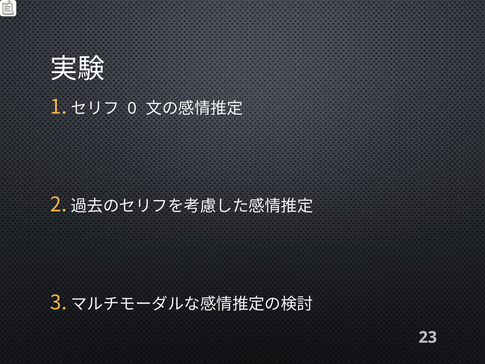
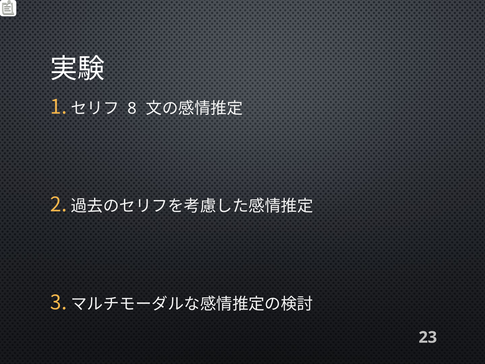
0: 0 -> 8
